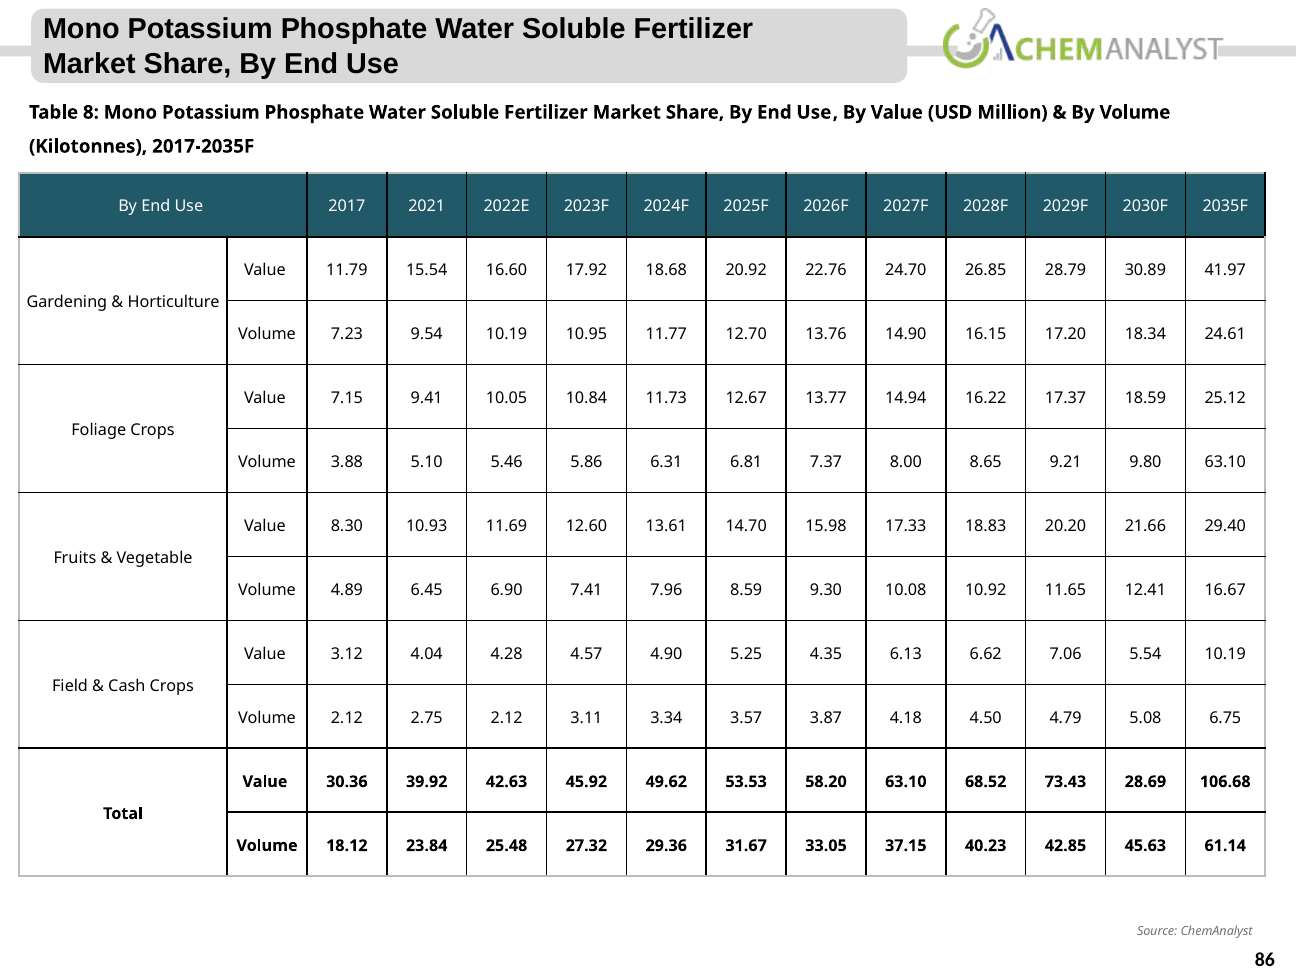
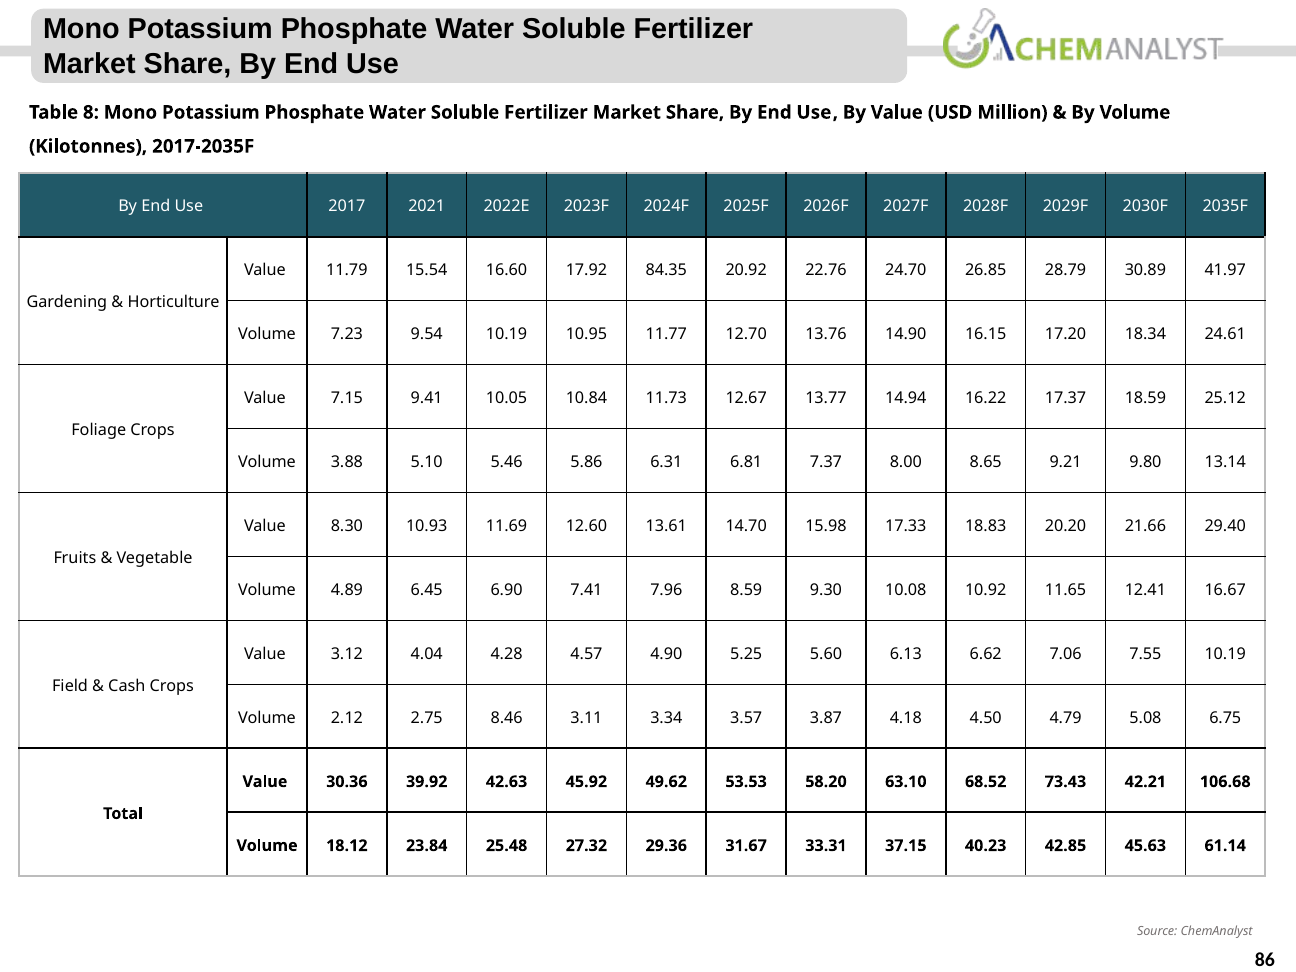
18.68: 18.68 -> 84.35
9.80 63.10: 63.10 -> 13.14
4.35: 4.35 -> 5.60
5.54: 5.54 -> 7.55
2.75 2.12: 2.12 -> 8.46
28.69: 28.69 -> 42.21
33.05: 33.05 -> 33.31
